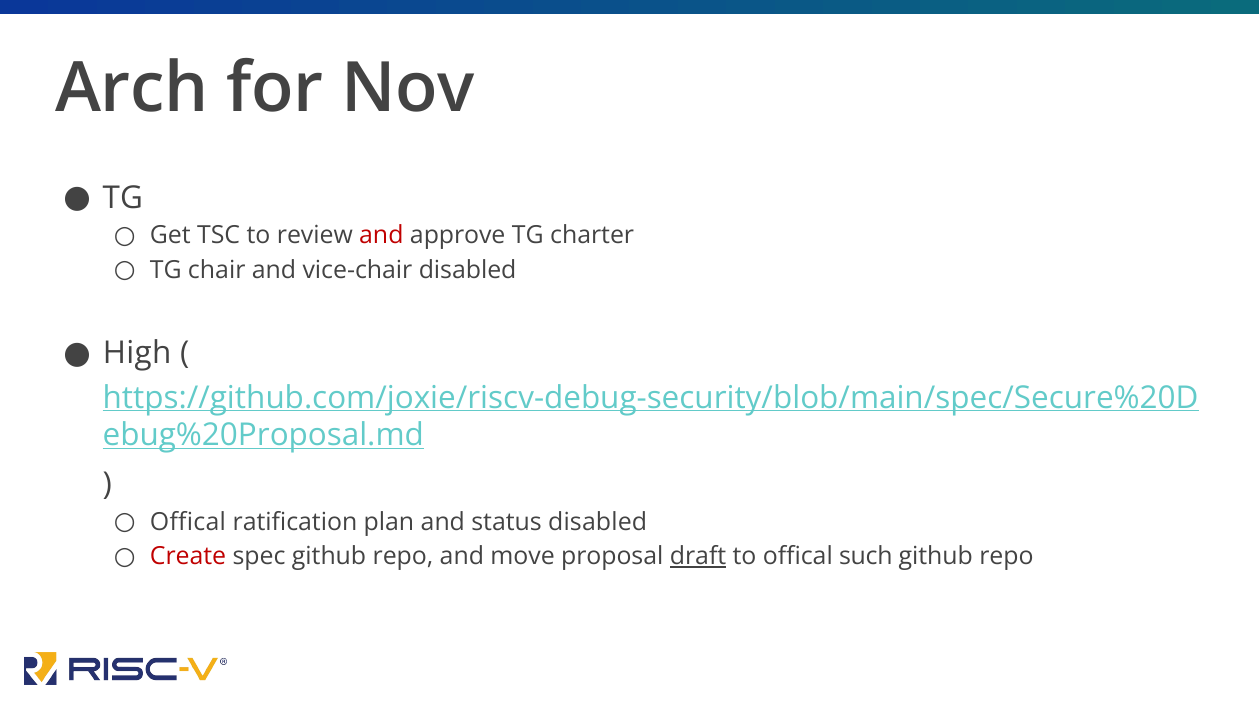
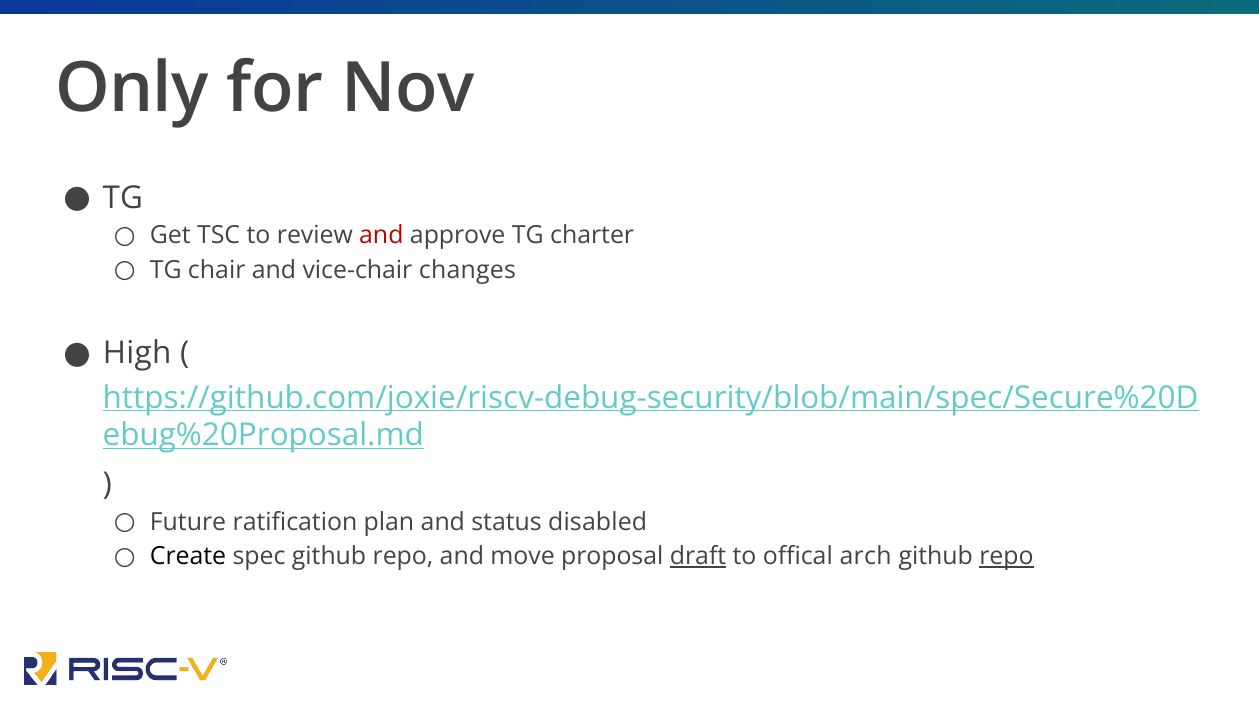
Arch: Arch -> Only
vice-chair disabled: disabled -> changes
Offical at (188, 522): Offical -> Future
Create colour: red -> black
such: such -> arch
repo at (1006, 556) underline: none -> present
